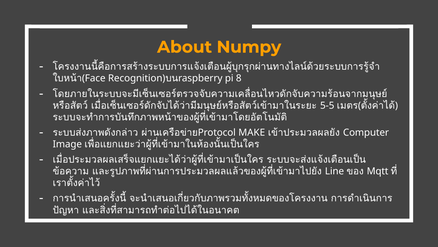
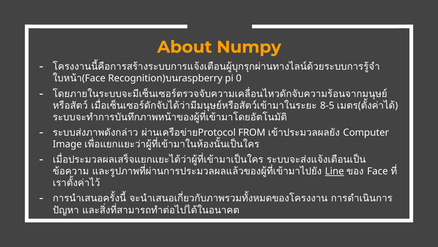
8: 8 -> 0
5-5: 5-5 -> 8-5
MAKE: MAKE -> FROM
Line underline: none -> present
Mqtt: Mqtt -> Face
